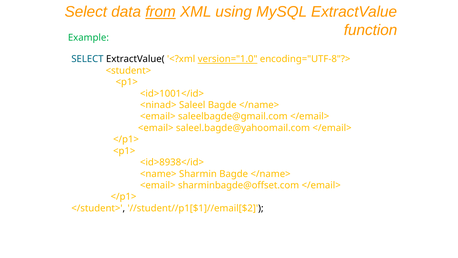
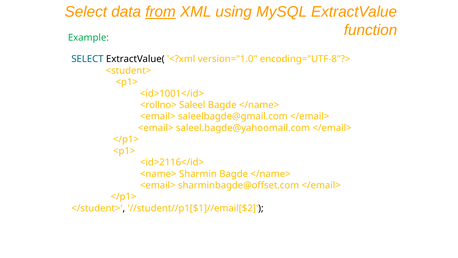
version="1.0 underline: present -> none
<ninad>: <ninad> -> <rollno>
<id>8938</id>: <id>8938</id> -> <id>2116</id>
